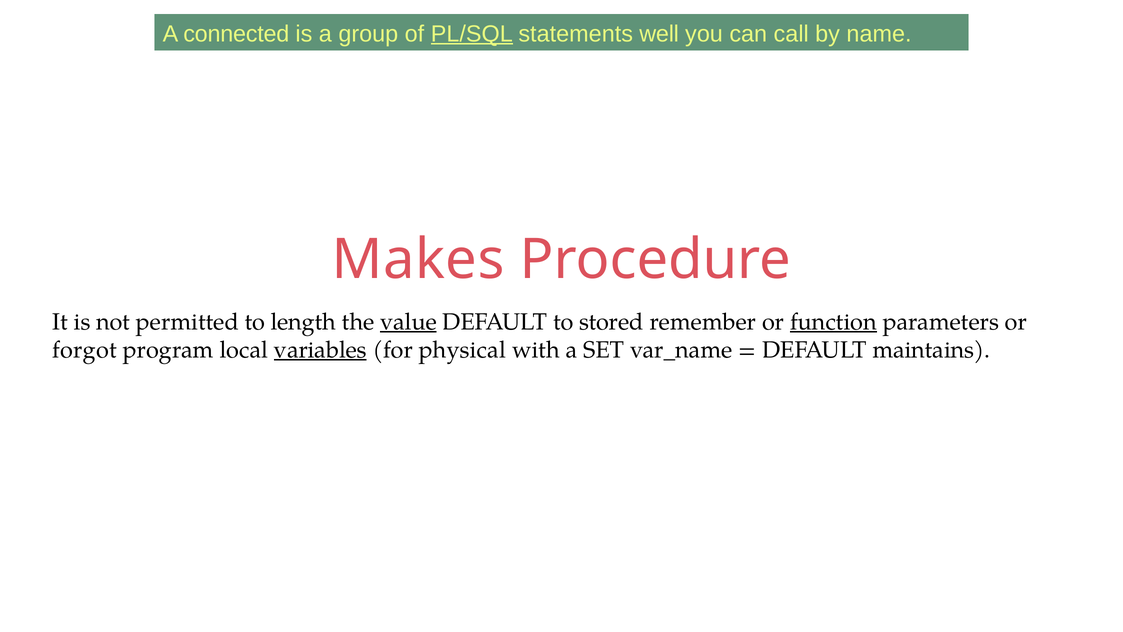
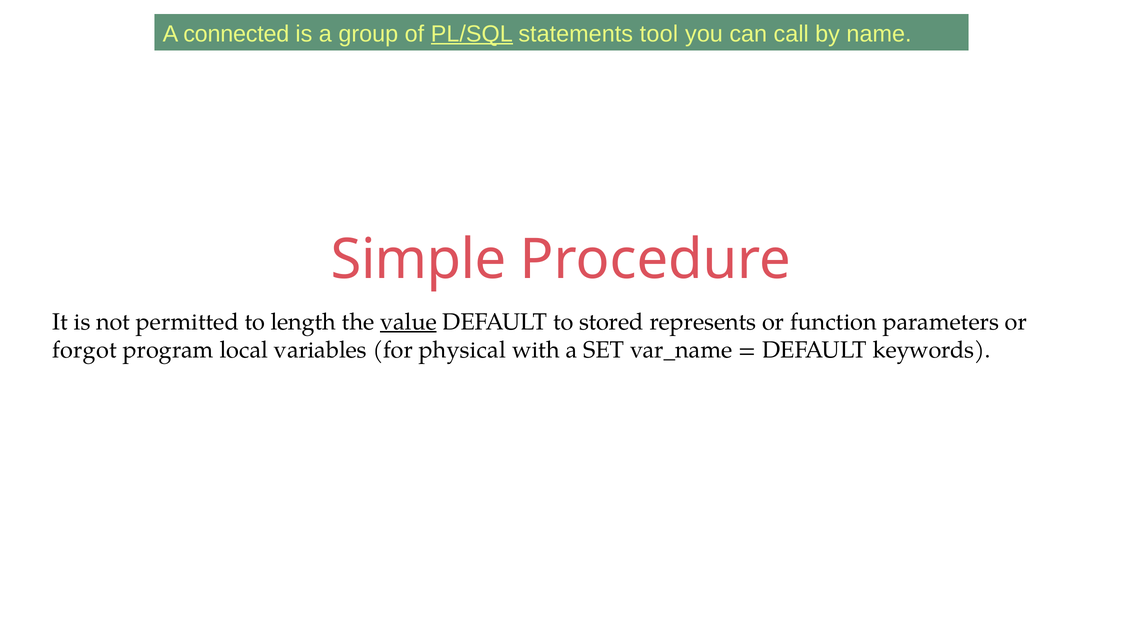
well: well -> tool
Makes: Makes -> Simple
remember: remember -> represents
function underline: present -> none
variables underline: present -> none
maintains: maintains -> keywords
